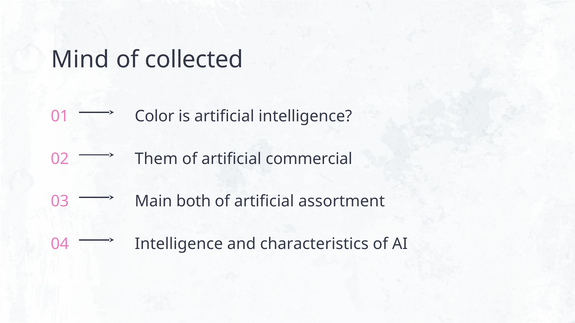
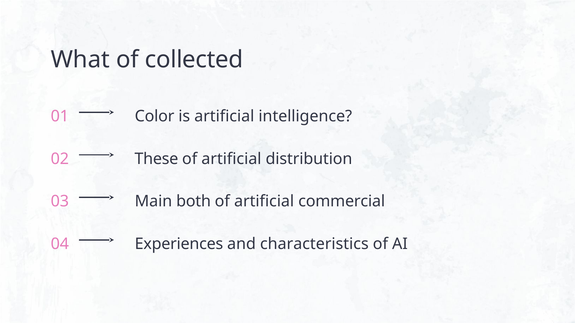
Mind: Mind -> What
Them: Them -> These
commercial: commercial -> distribution
assortment: assortment -> commercial
04 Intelligence: Intelligence -> Experiences
